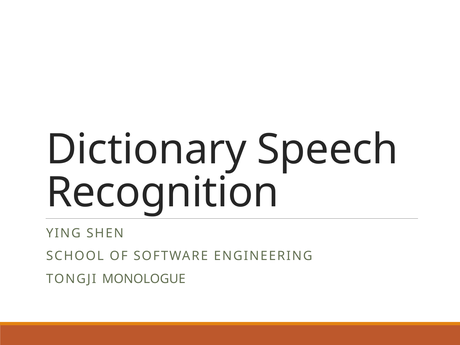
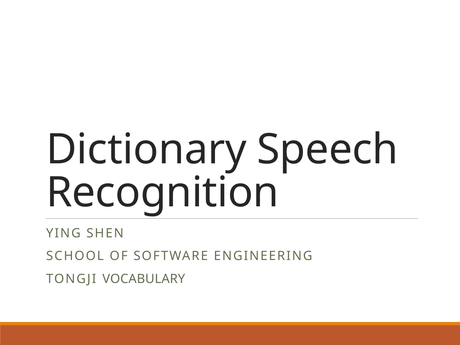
MONOLOGUE: MONOLOGUE -> VOCABULARY
